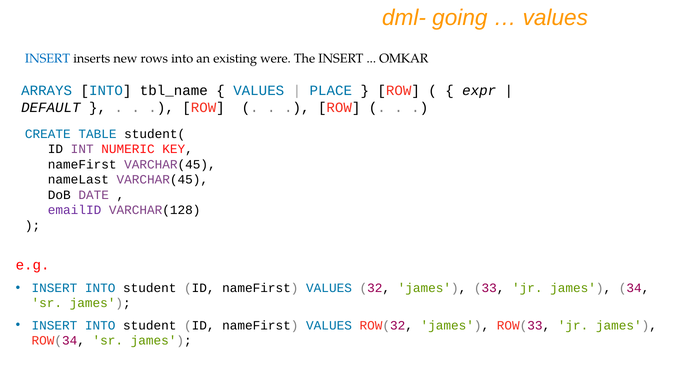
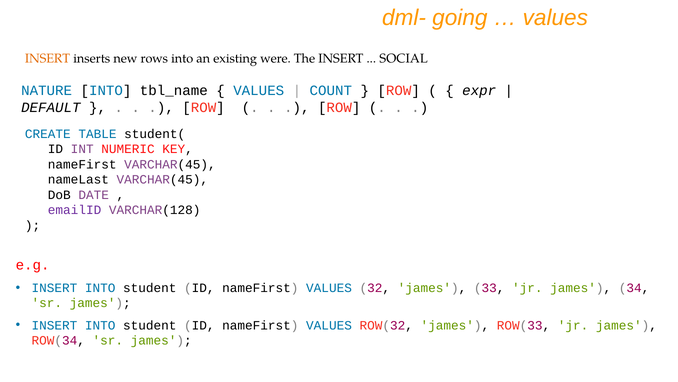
INSERT at (48, 59) colour: blue -> orange
OMKAR: OMKAR -> SOCIAL
ARRAYS: ARRAYS -> NATURE
PLACE: PLACE -> COUNT
